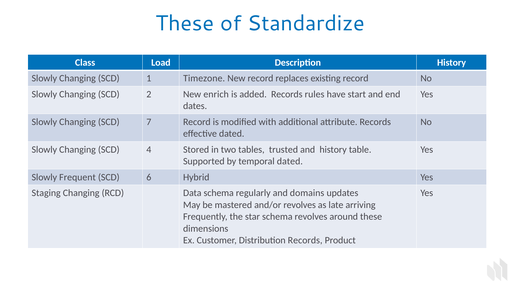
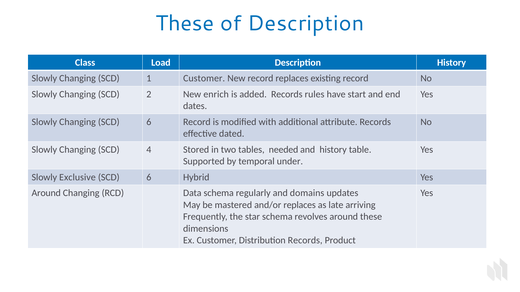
of Standardize: Standardize -> Description
1 Timezone: Timezone -> Customer
Changing SCD 7: 7 -> 6
trusted: trusted -> needed
temporal dated: dated -> under
Frequent: Frequent -> Exclusive
Staging at (46, 193): Staging -> Around
and/or revolves: revolves -> replaces
